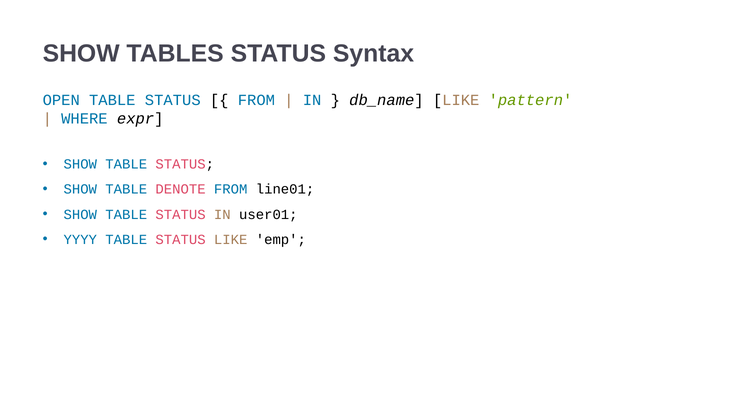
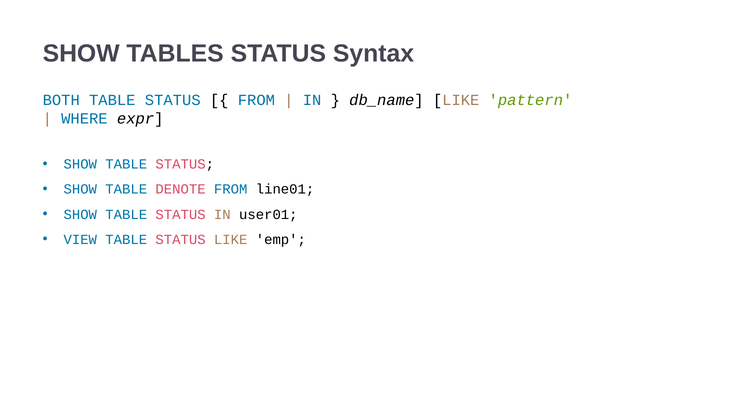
OPEN: OPEN -> BOTH
YYYY: YYYY -> VIEW
